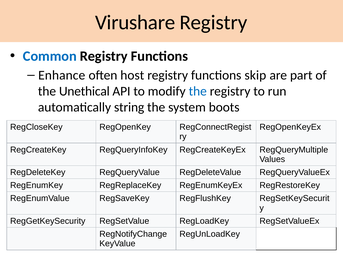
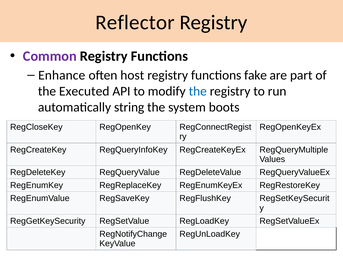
Virushare: Virushare -> Reflector
Common colour: blue -> purple
skip: skip -> fake
Unethical: Unethical -> Executed
